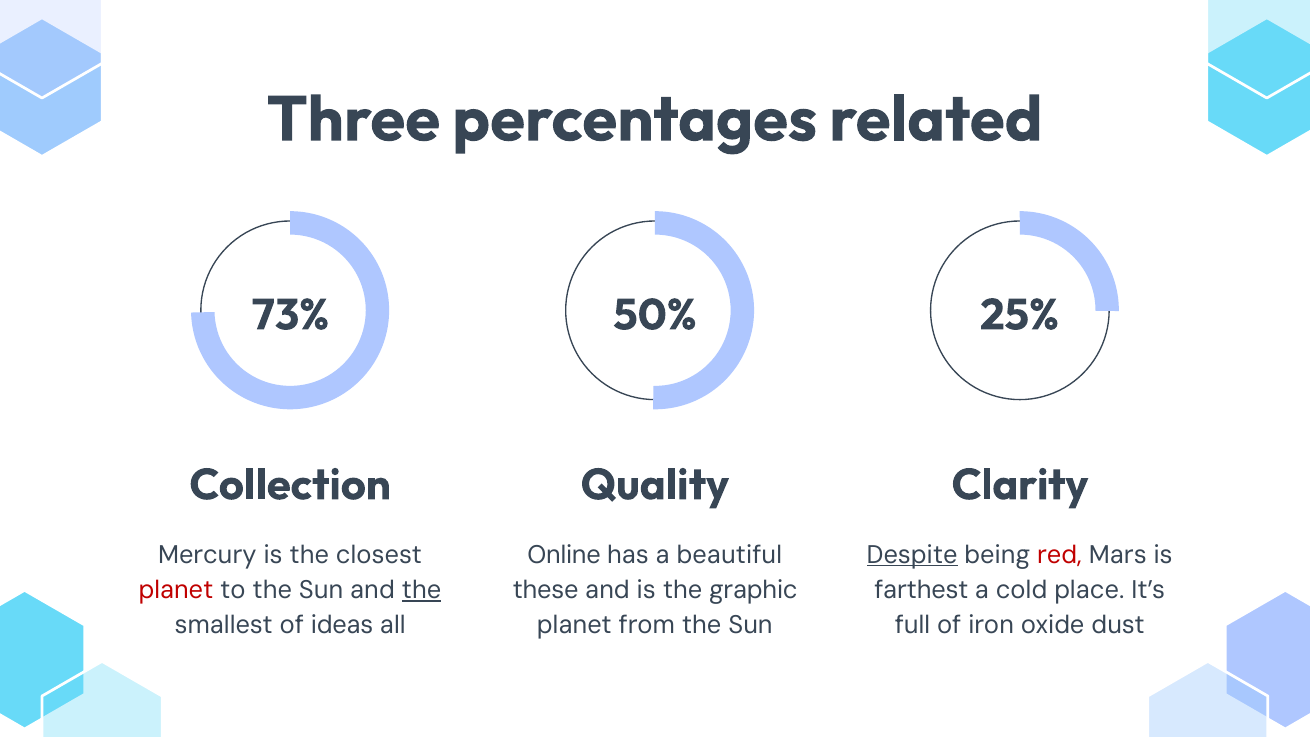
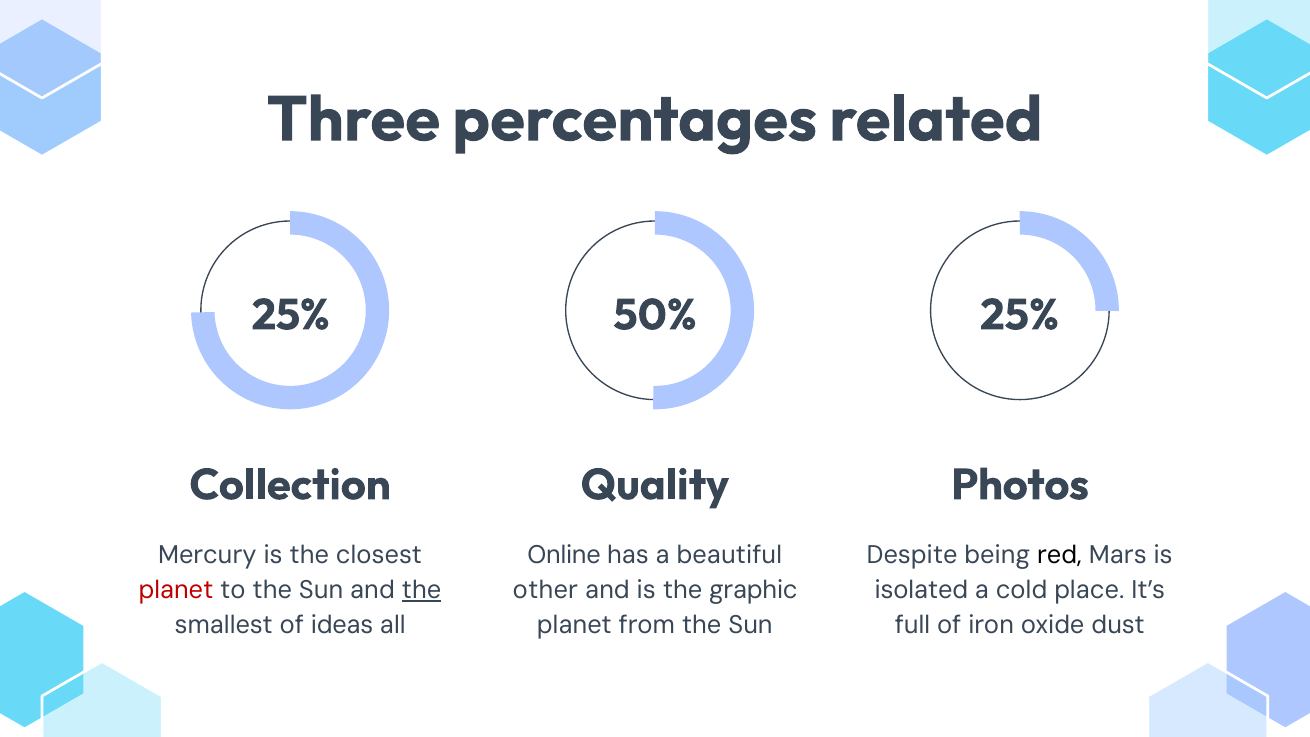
73% at (290, 315): 73% -> 25%
Clarity: Clarity -> Photos
Despite underline: present -> none
red colour: red -> black
these: these -> other
farthest: farthest -> isolated
